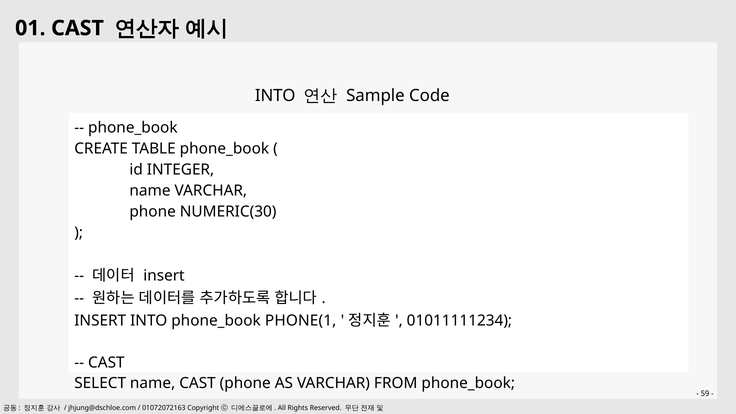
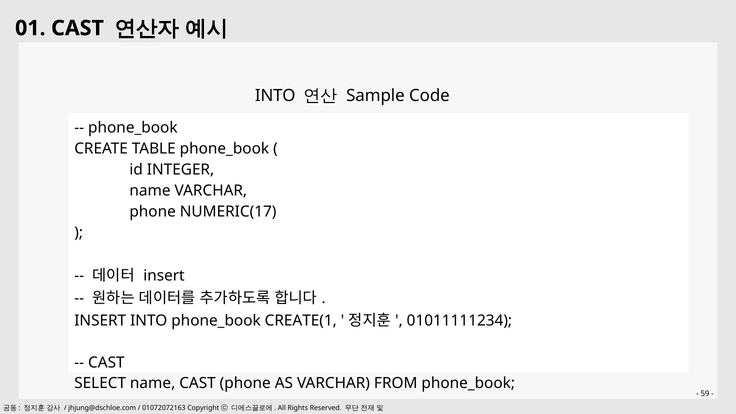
NUMERIC(30: NUMERIC(30 -> NUMERIC(17
PHONE(1: PHONE(1 -> CREATE(1
